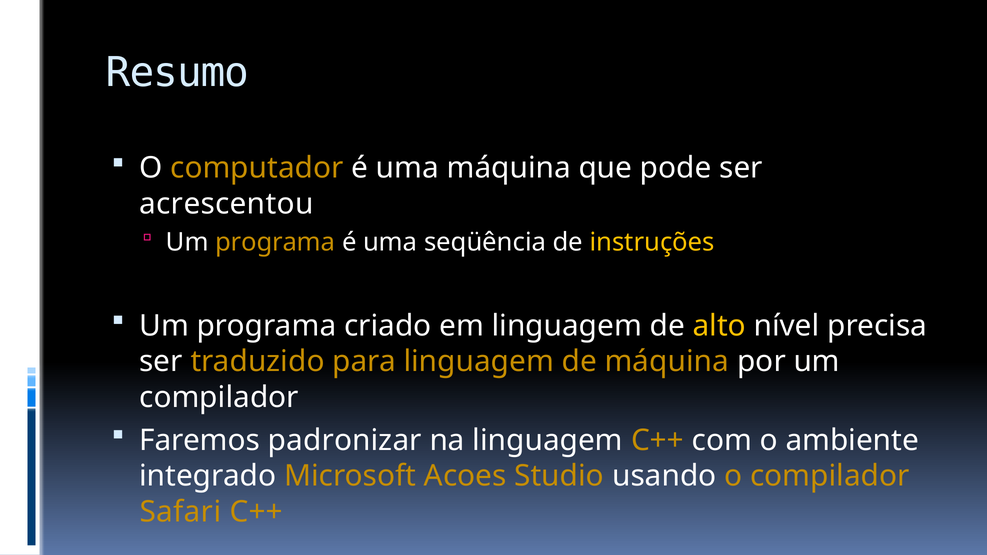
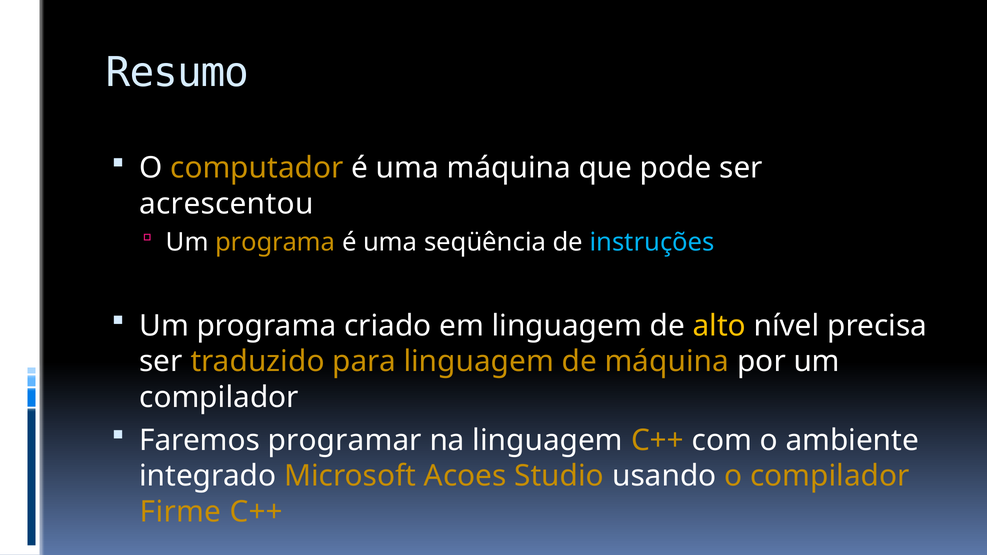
instruções colour: yellow -> light blue
padronizar: padronizar -> programar
Safari: Safari -> Firme
